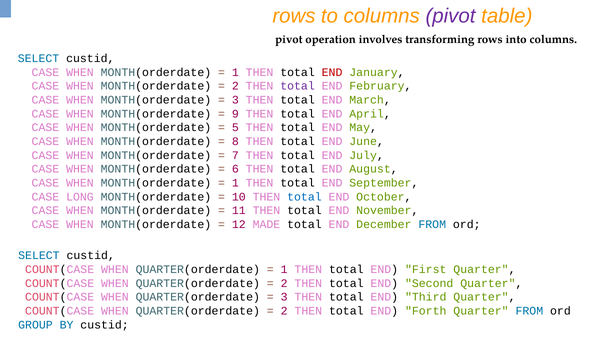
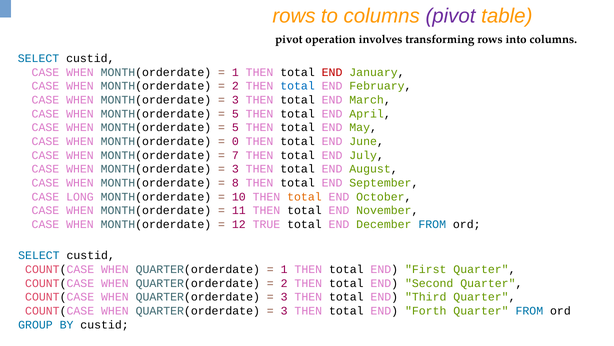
total at (298, 86) colour: purple -> blue
9 at (235, 114): 9 -> 5
8: 8 -> 0
6 at (235, 169): 6 -> 3
1 at (235, 183): 1 -> 8
total at (304, 196) colour: blue -> orange
MADE: MADE -> TRUE
2 at (284, 310): 2 -> 3
